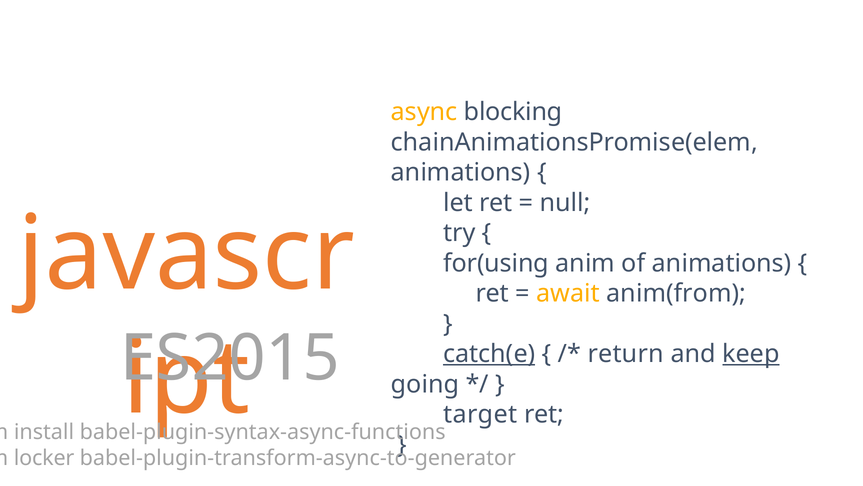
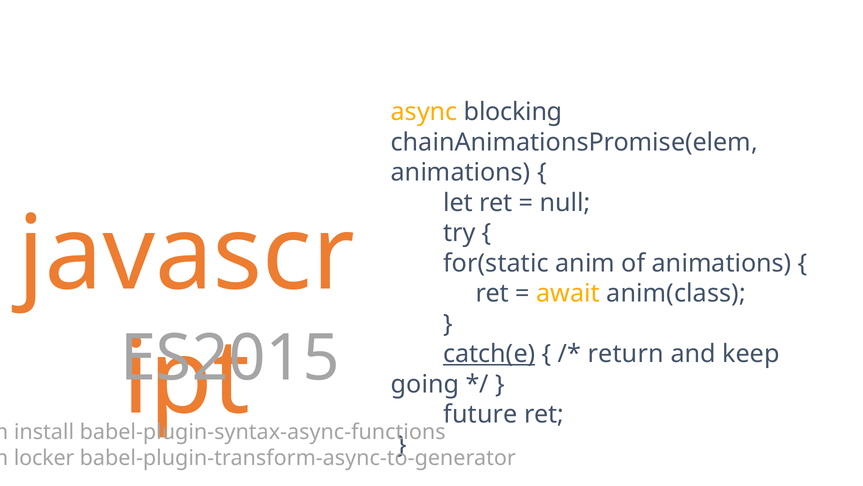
for(using: for(using -> for(static
anim(from: anim(from -> anim(class
keep underline: present -> none
target: target -> future
